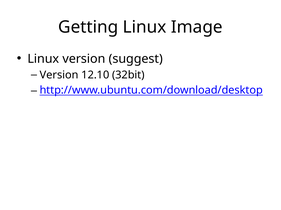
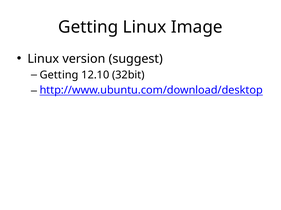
Version at (59, 75): Version -> Getting
